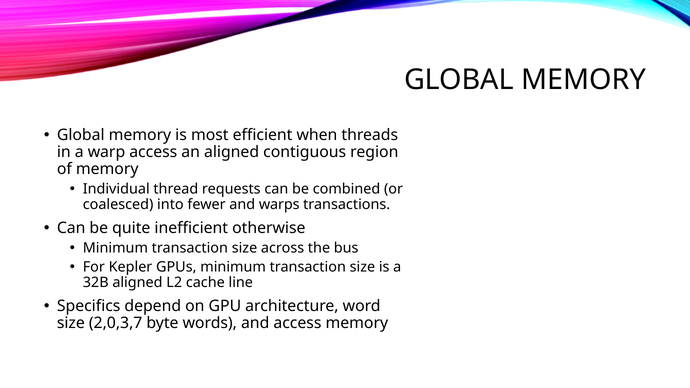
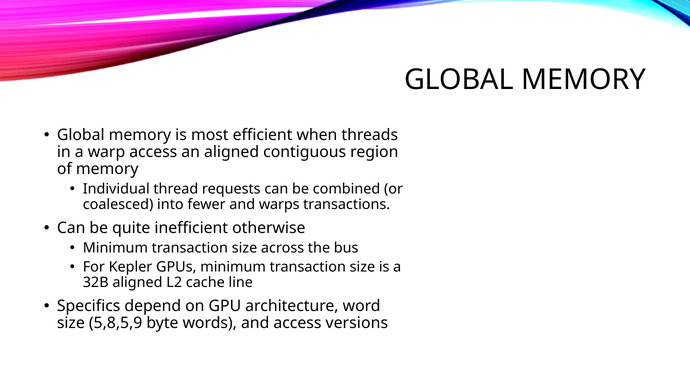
2,0,3,7: 2,0,3,7 -> 5,8,5,9
access memory: memory -> versions
